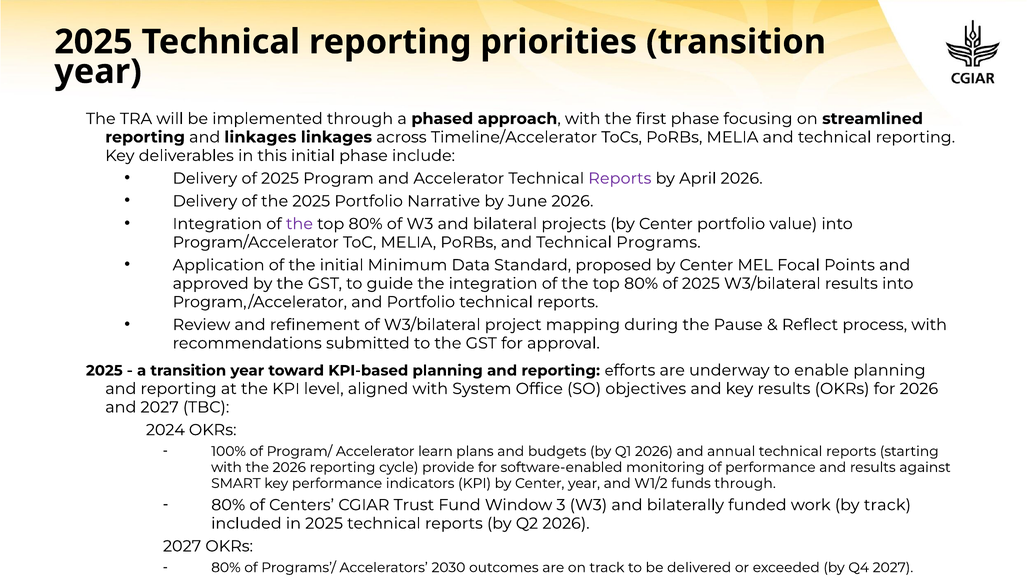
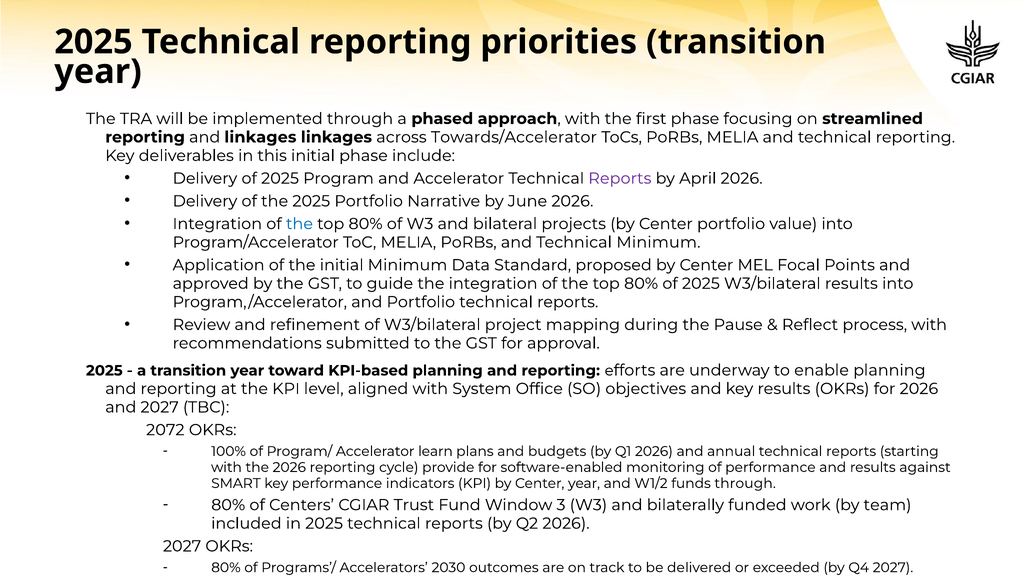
Timeline/Accelerator: Timeline/Accelerator -> Towards/Accelerator
the at (299, 224) colour: purple -> blue
Technical Programs: Programs -> Minimum
2024: 2024 -> 2072
by track: track -> team
